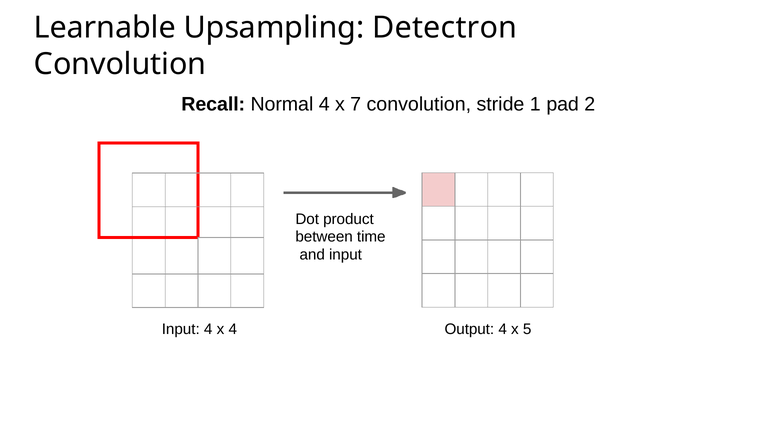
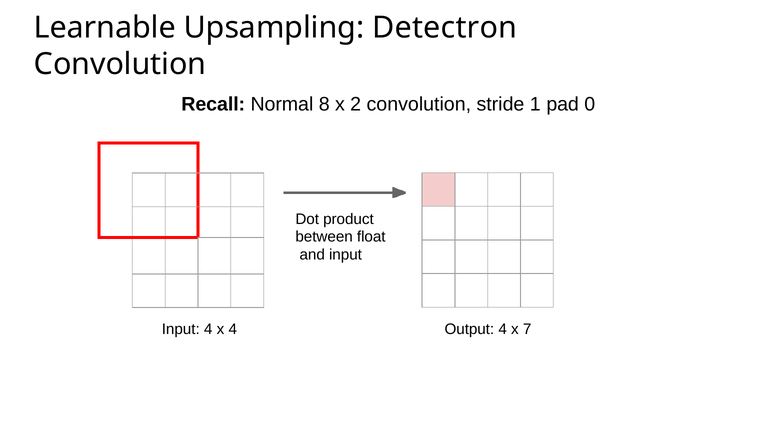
Normal 4: 4 -> 8
7: 7 -> 2
2: 2 -> 0
time: time -> float
5: 5 -> 7
